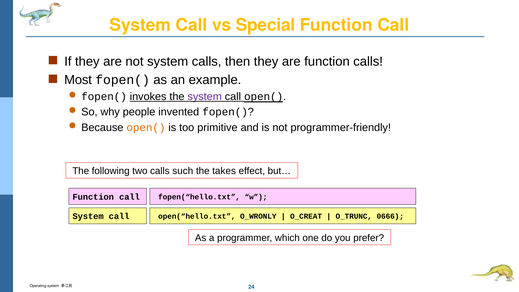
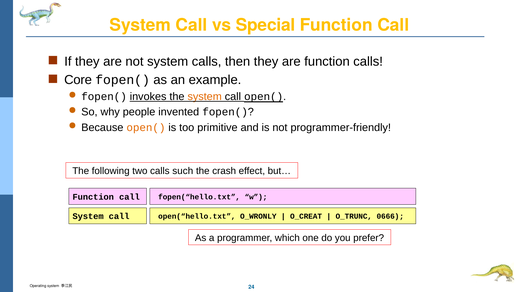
Most: Most -> Core
system at (205, 97) colour: purple -> orange
takes: takes -> crash
